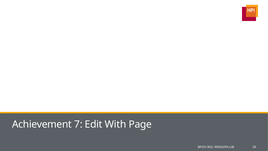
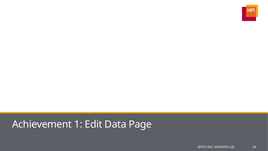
7: 7 -> 1
With: With -> Data
